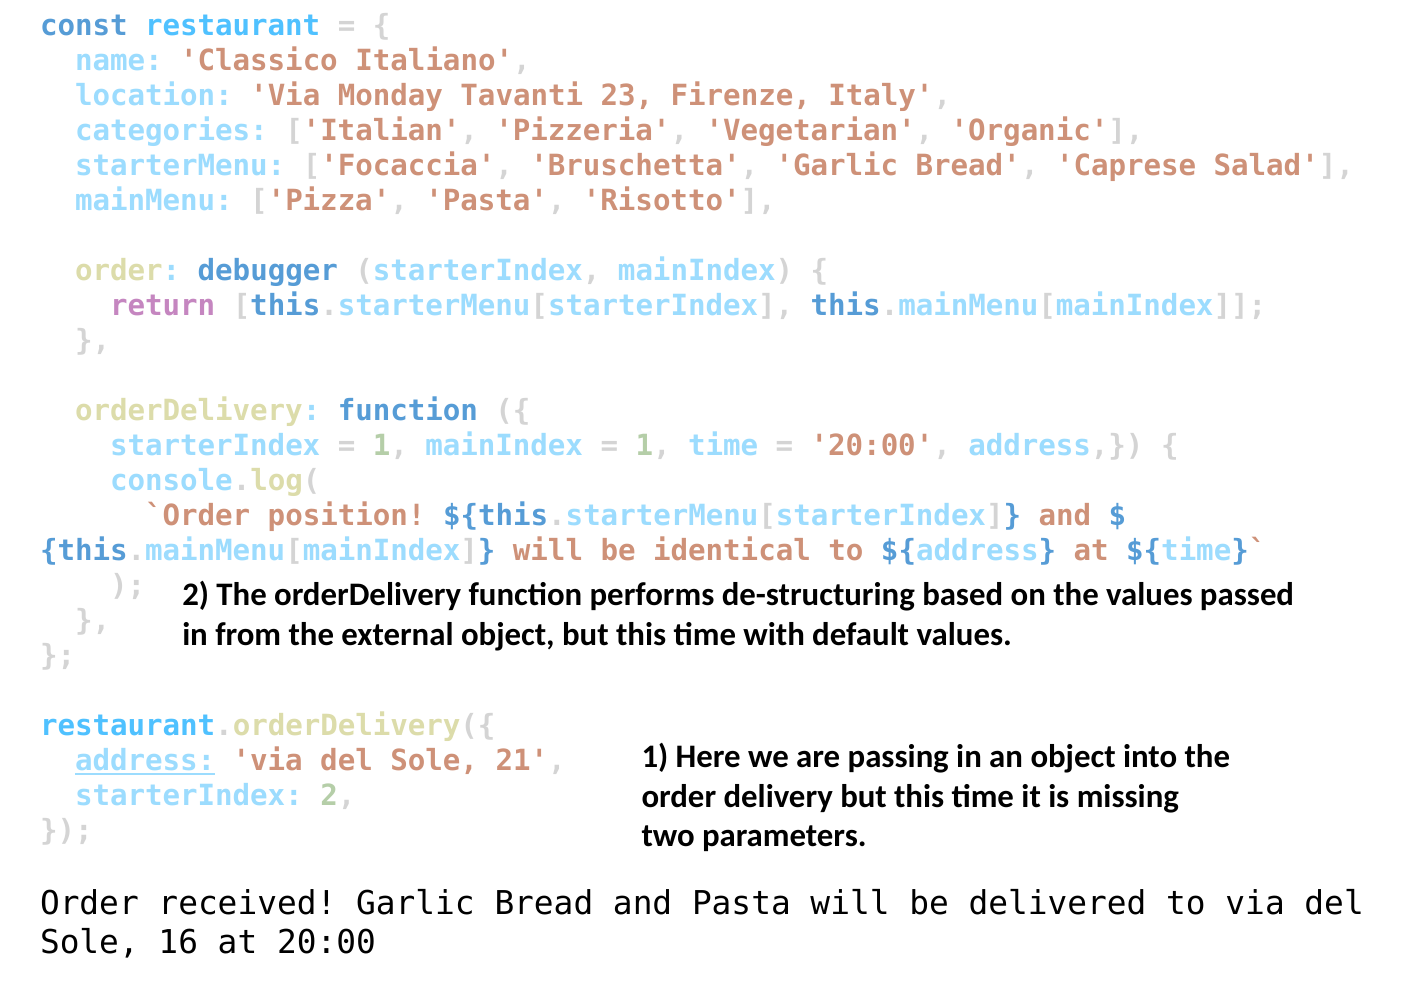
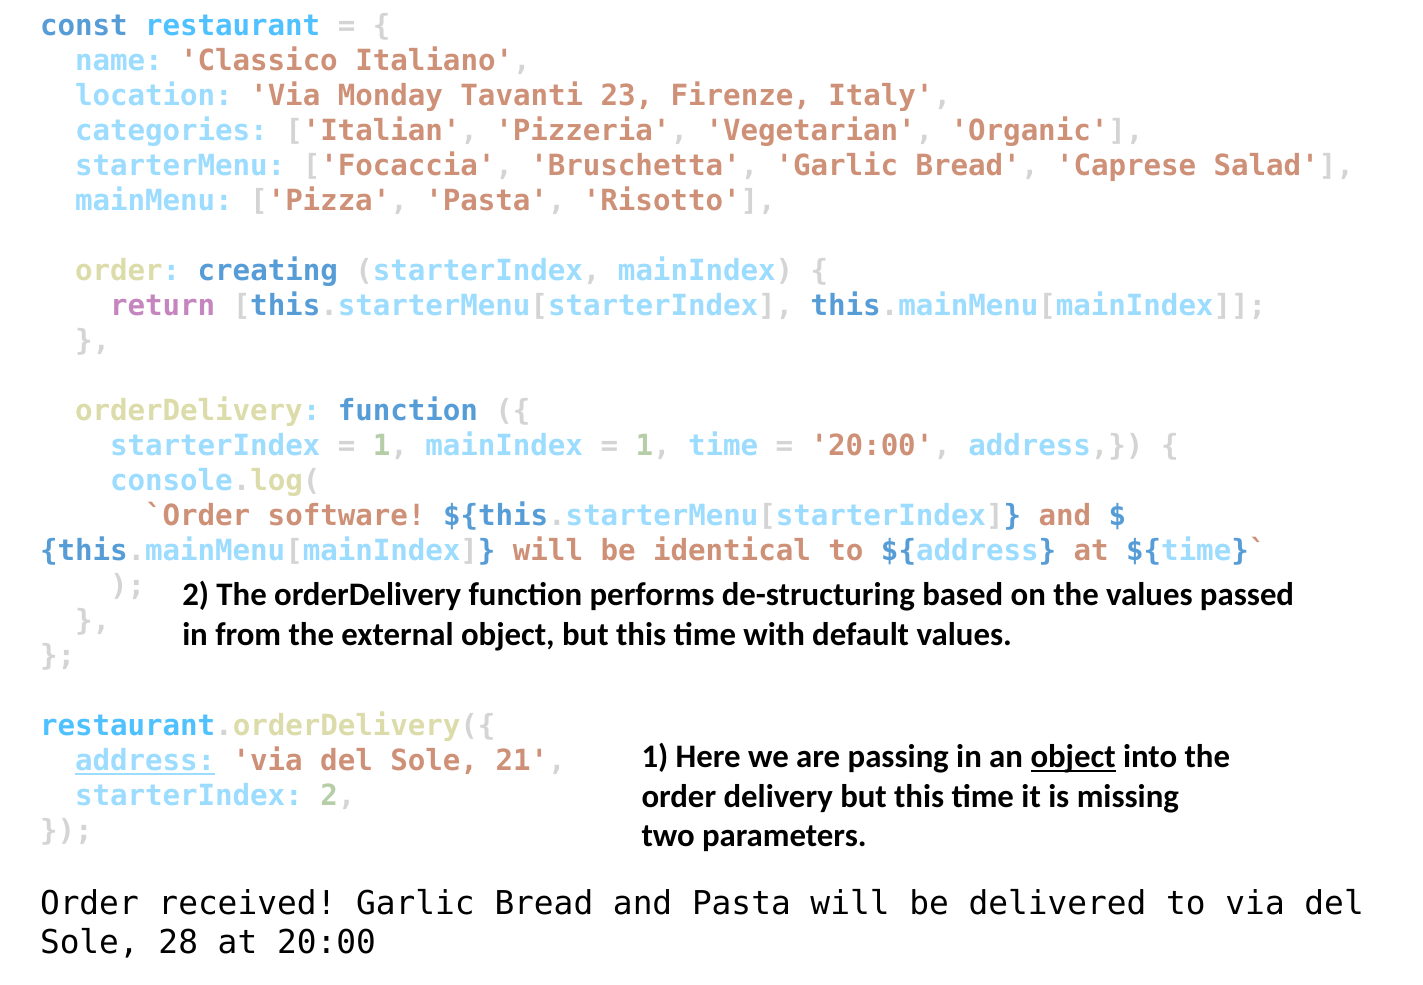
debugger: debugger -> creating
position: position -> software
object at (1073, 757) underline: none -> present
16: 16 -> 28
